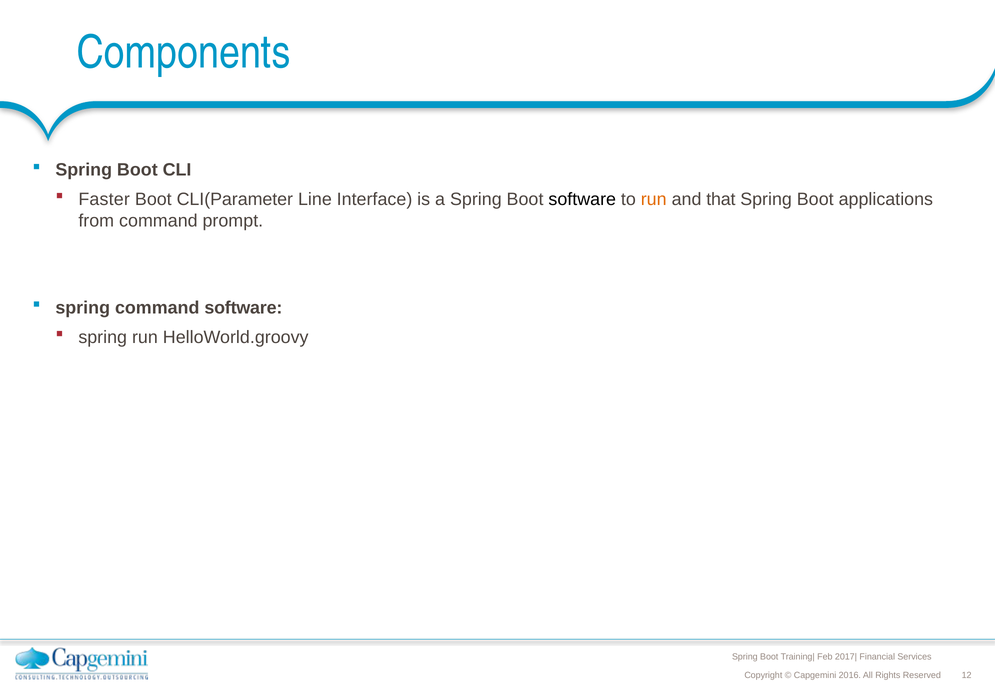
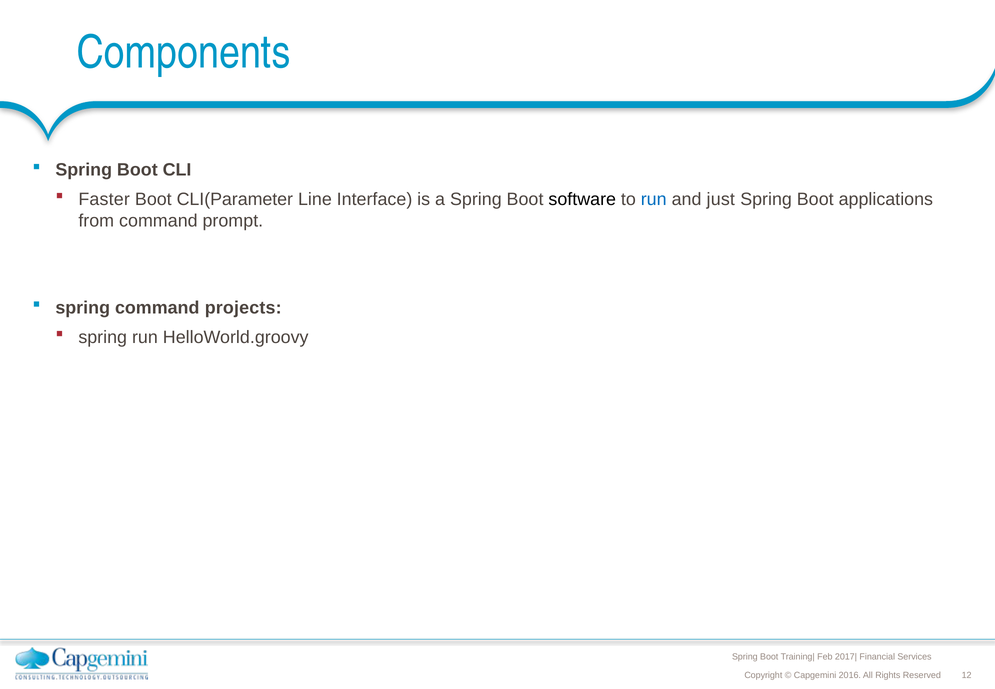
run at (654, 199) colour: orange -> blue
that: that -> just
command software: software -> projects
